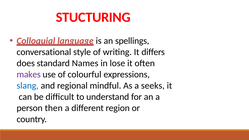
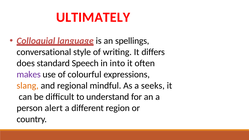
STUCTURING: STUCTURING -> ULTIMATELY
Names: Names -> Speech
lose: lose -> into
slang colour: blue -> orange
then: then -> alert
